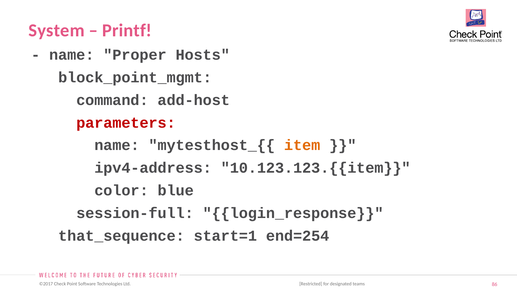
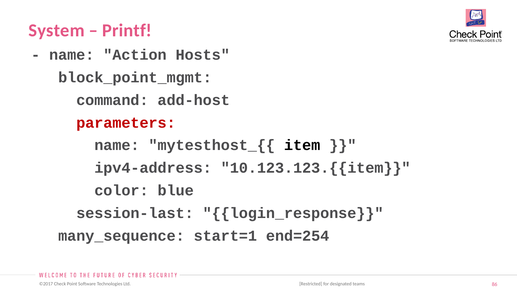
Proper: Proper -> Action
item colour: orange -> black
session-full: session-full -> session-last
that_sequence: that_sequence -> many_sequence
